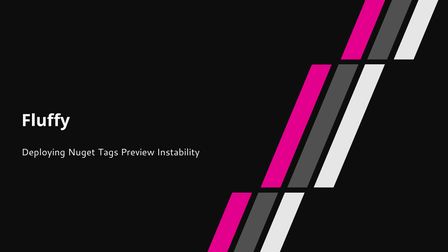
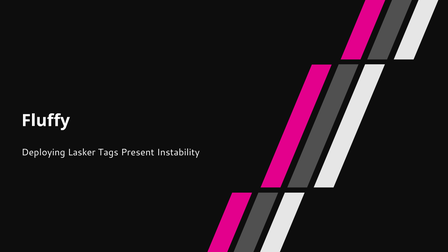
Nuget: Nuget -> Lasker
Preview: Preview -> Present
